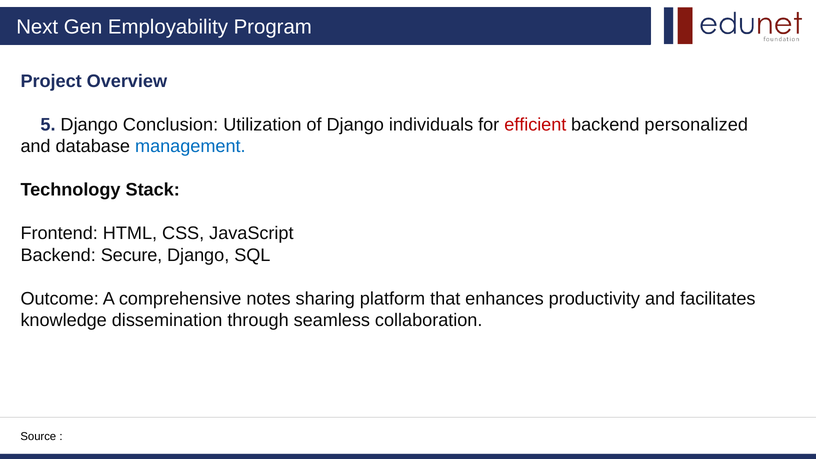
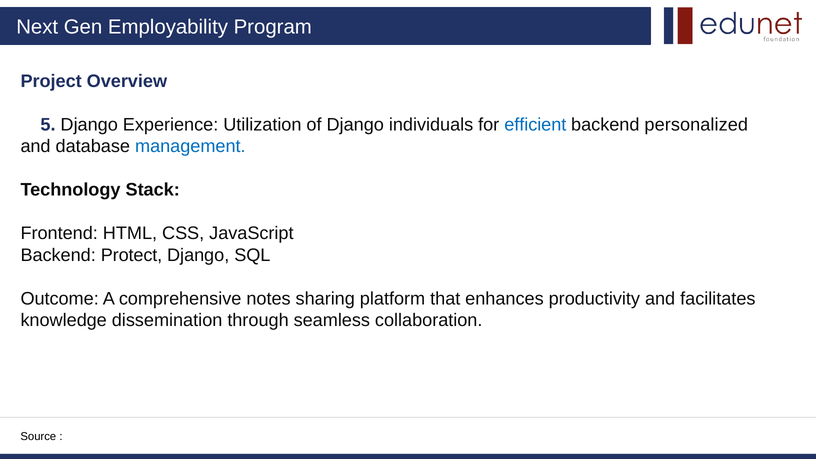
Conclusion: Conclusion -> Experience
efficient colour: red -> blue
Secure: Secure -> Protect
